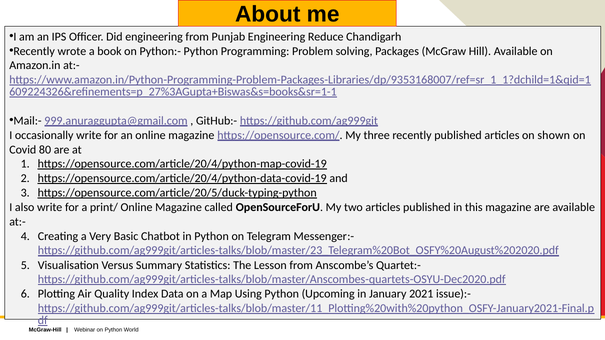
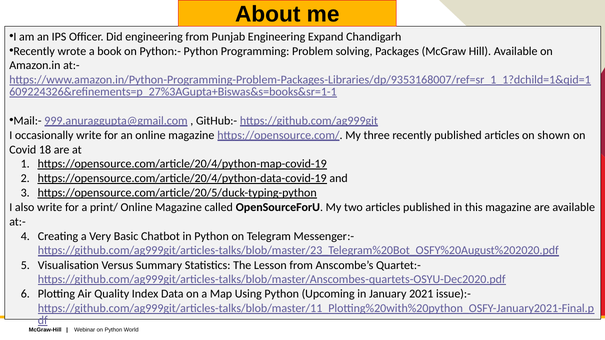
Reduce: Reduce -> Expand
80: 80 -> 18
